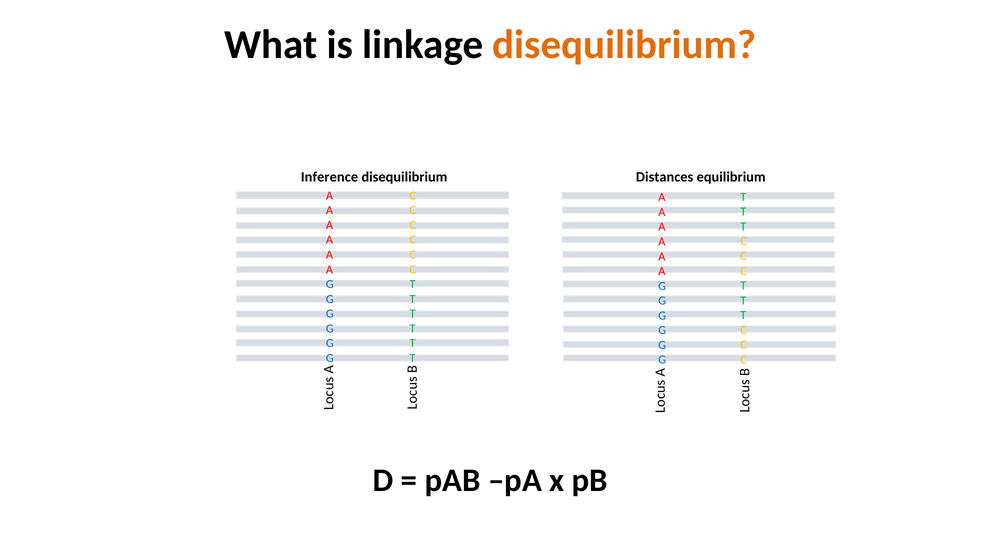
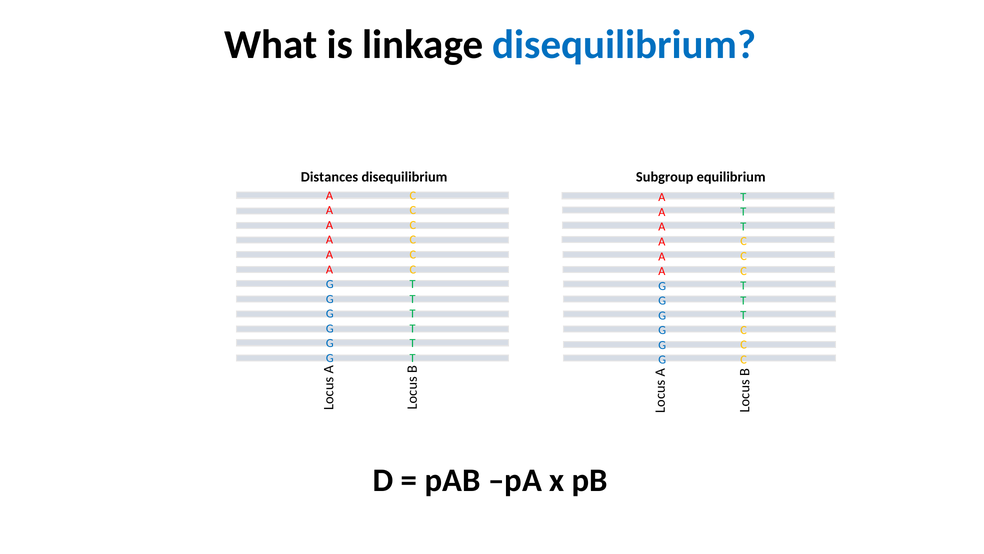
disequilibrium at (624, 45) colour: orange -> blue
Inference: Inference -> Distances
Distances: Distances -> Subgroup
